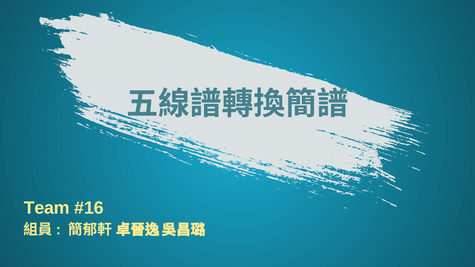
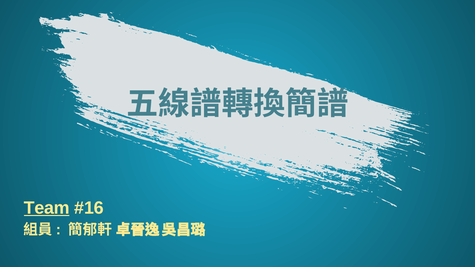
Team underline: none -> present
